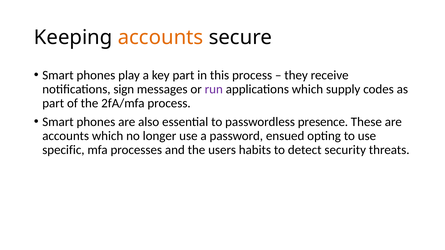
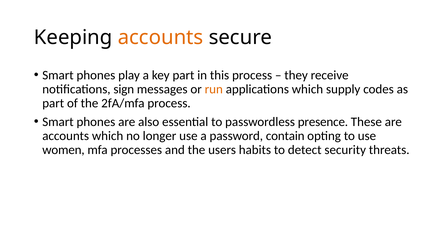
run colour: purple -> orange
ensued: ensued -> contain
specific: specific -> women
